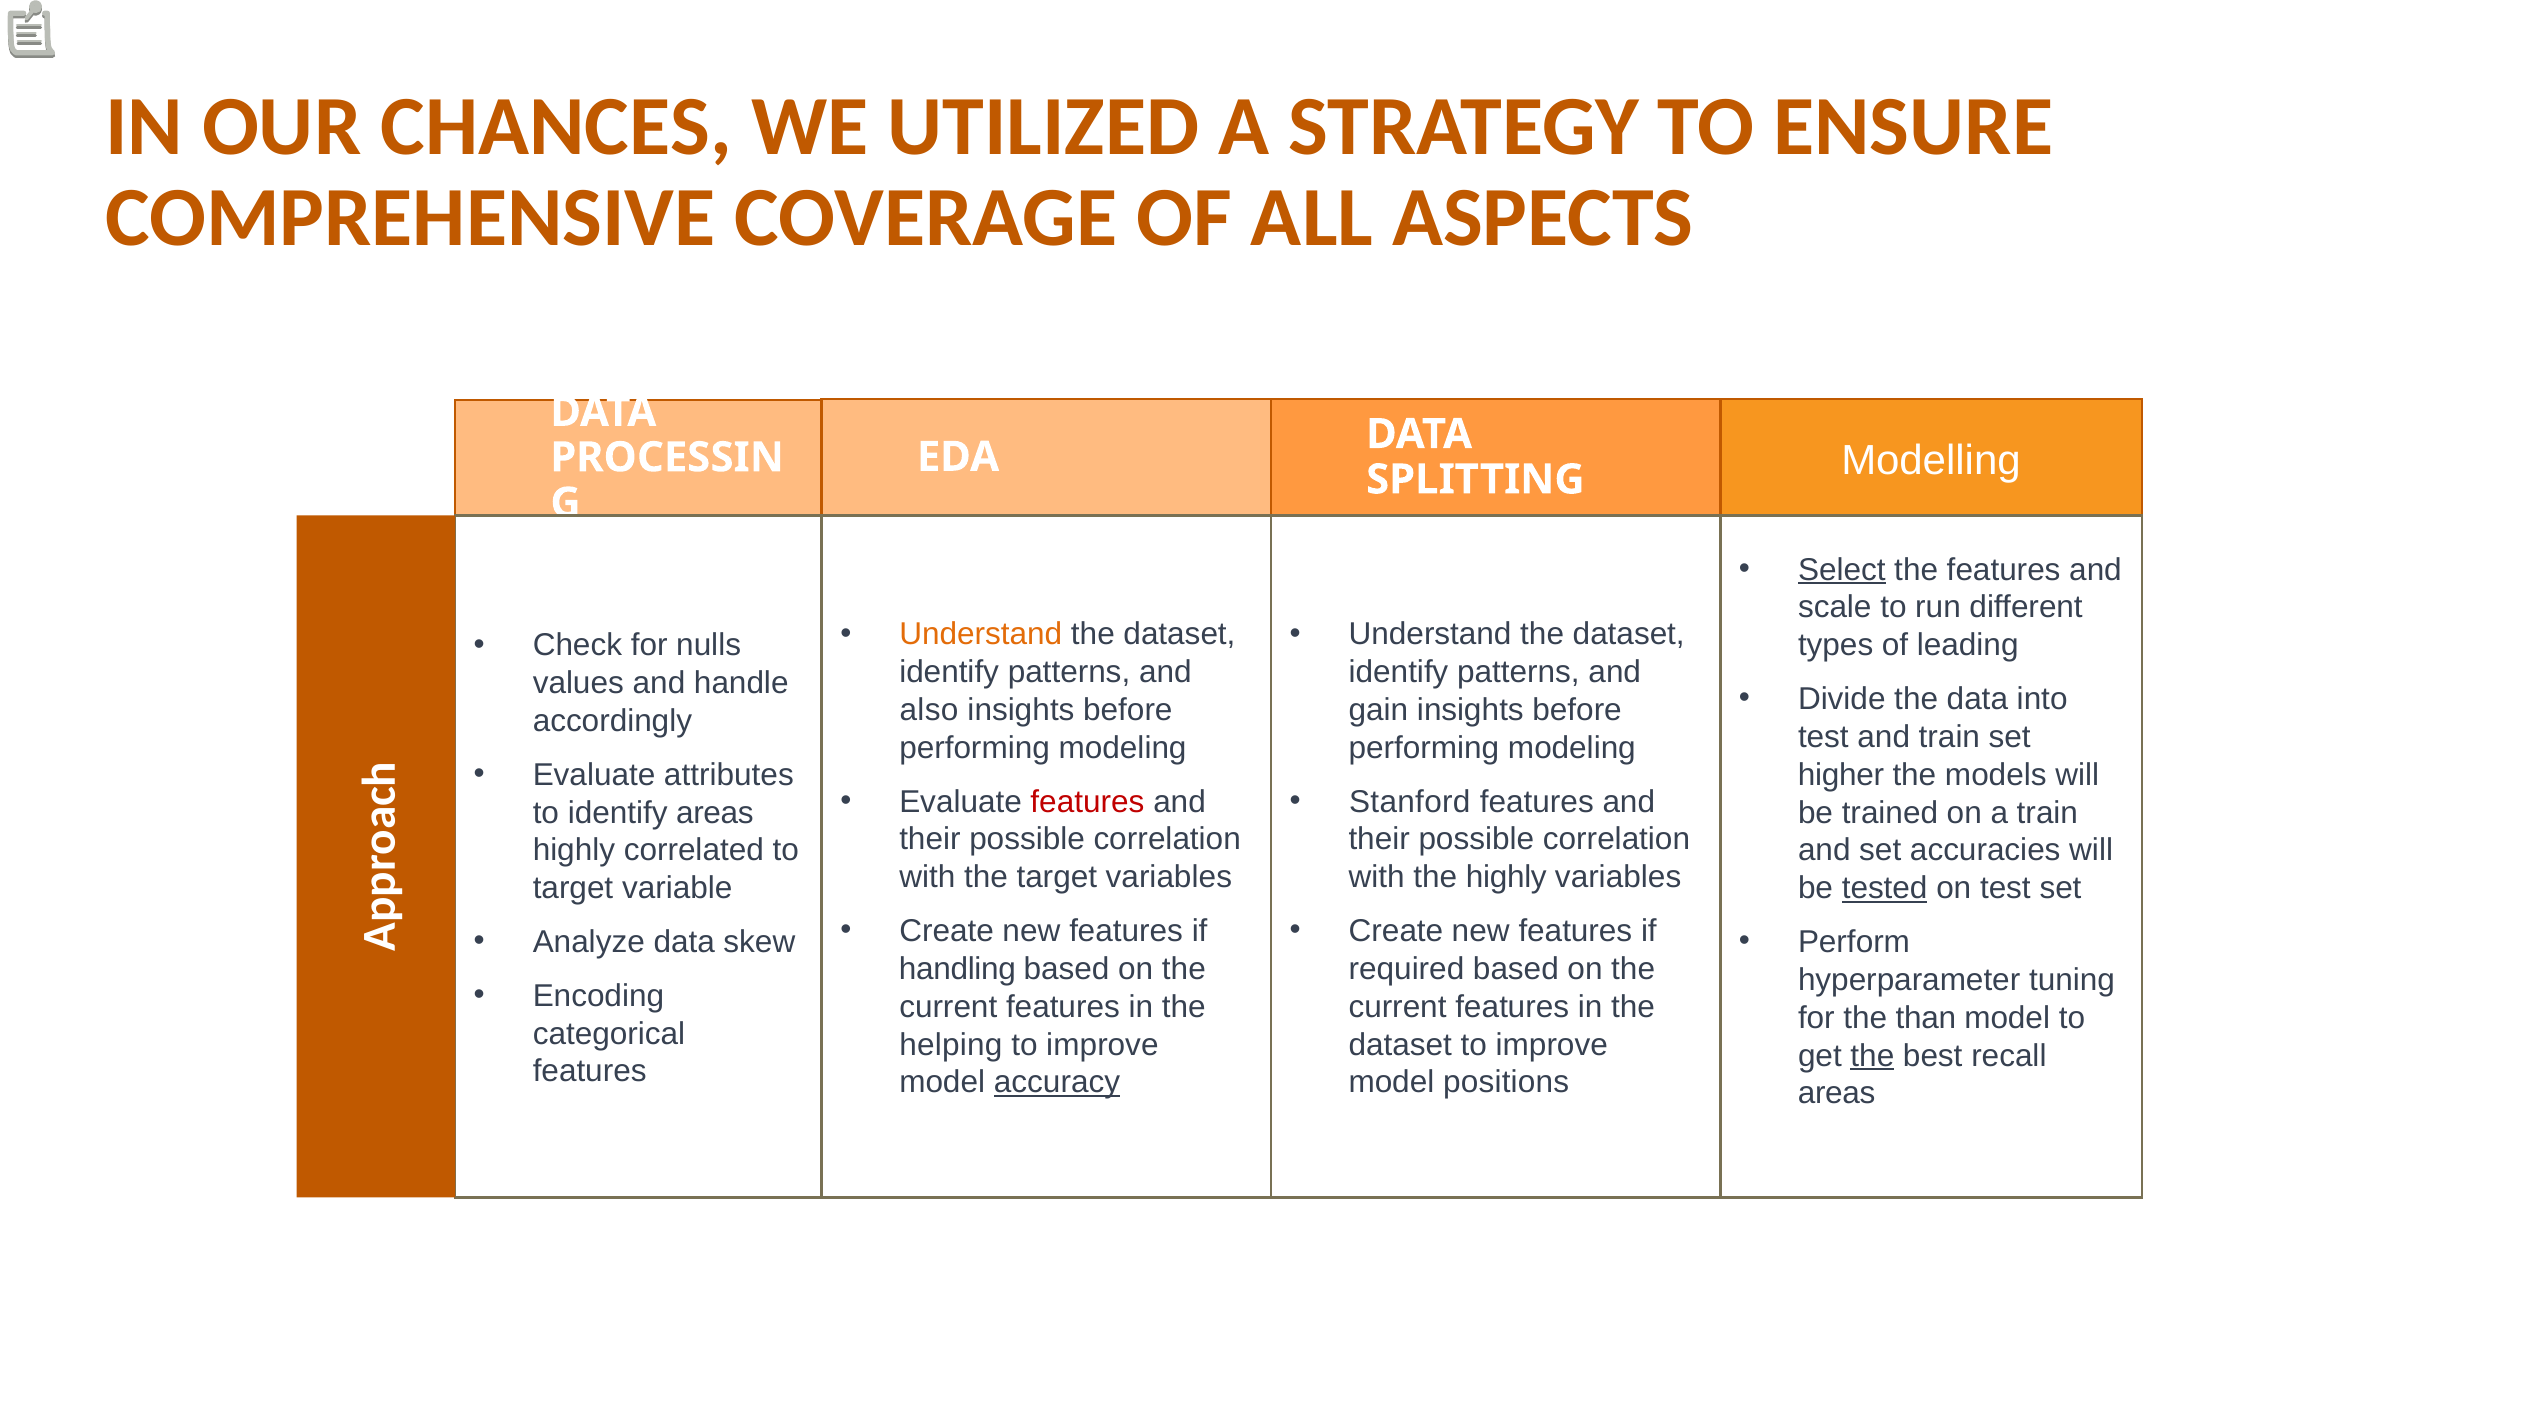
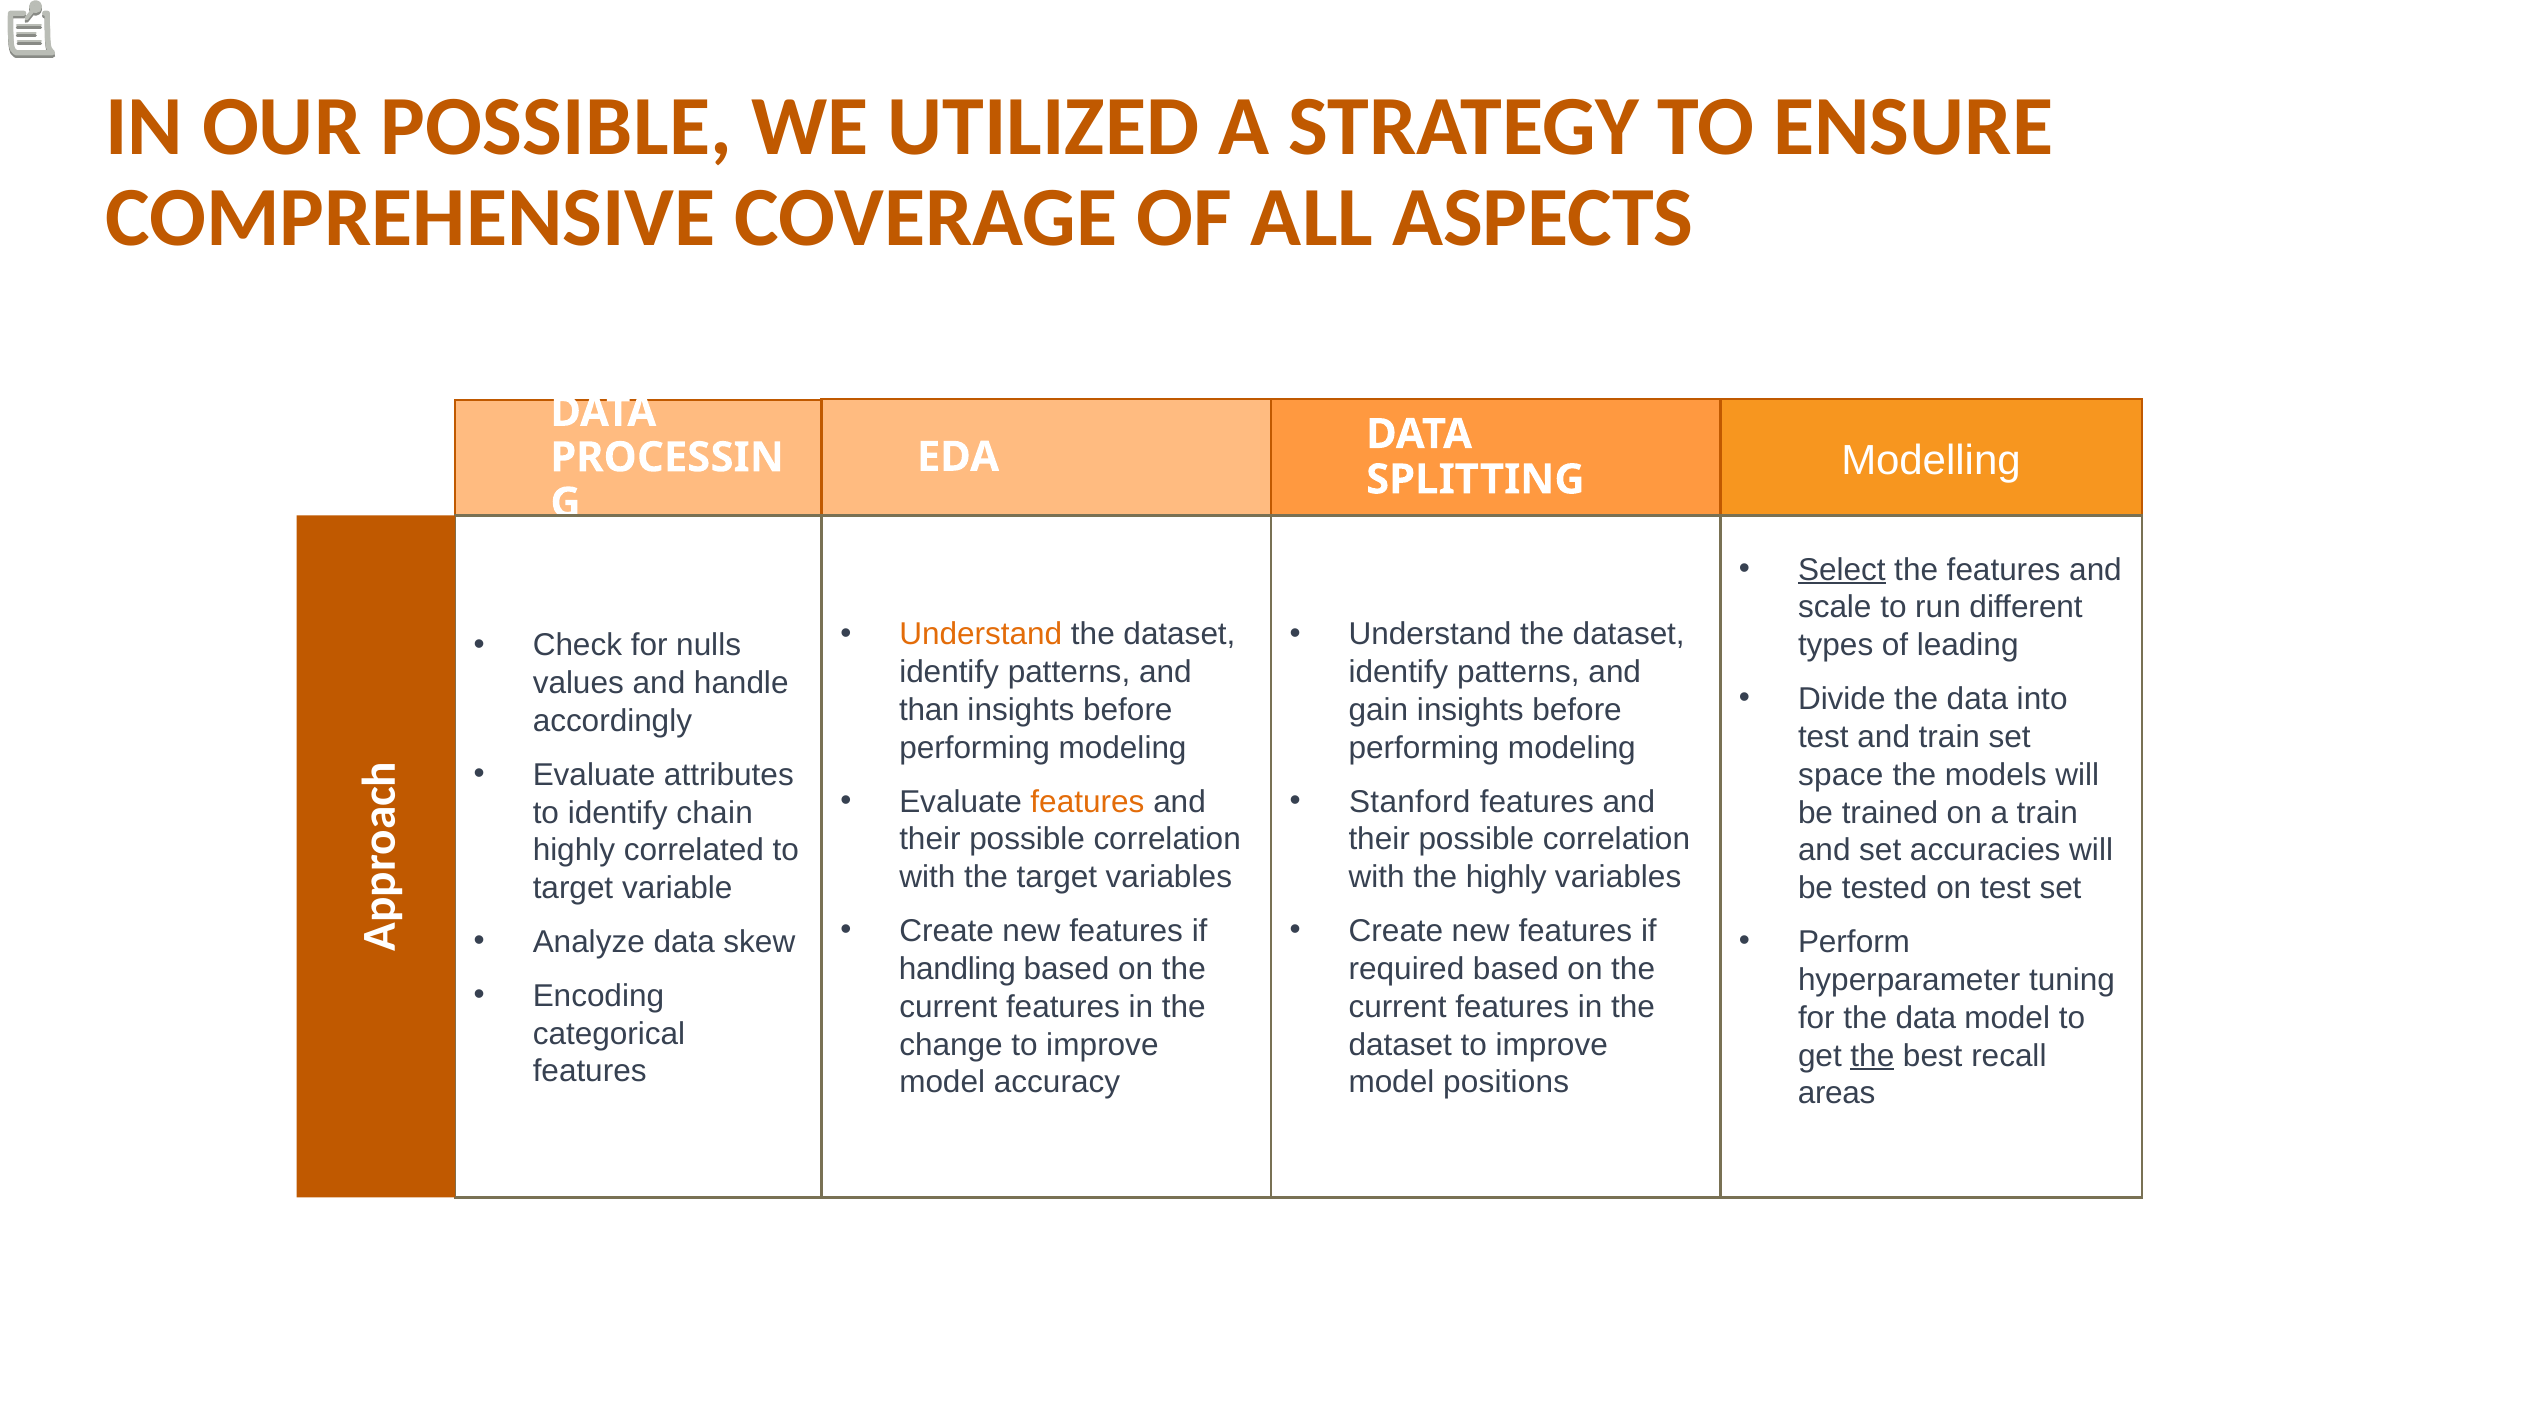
OUR CHANCES: CHANCES -> POSSIBLE
also: also -> than
higher: higher -> space
features at (1088, 802) colour: red -> orange
identify areas: areas -> chain
tested underline: present -> none
for the than: than -> data
helping: helping -> change
accuracy underline: present -> none
